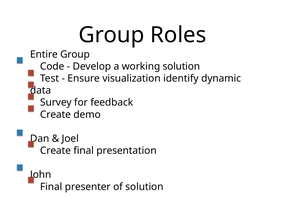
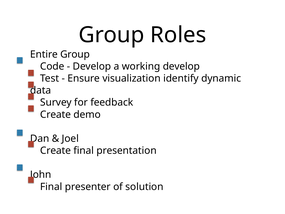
solution at (181, 66): solution -> develop
